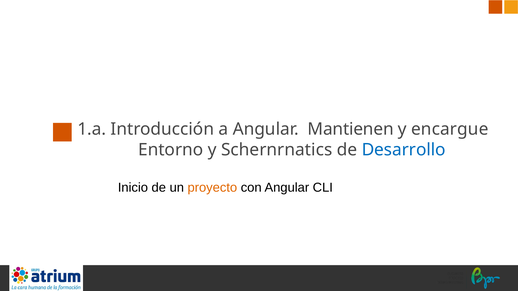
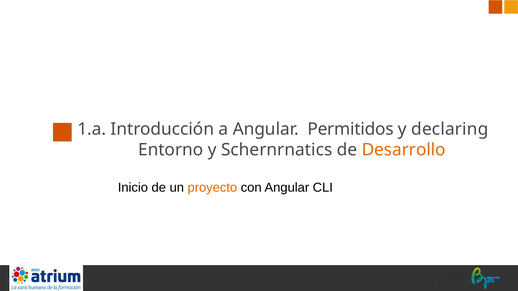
Mantienen: Mantienen -> Permitidos
encargue: encargue -> declaring
Desarrollo colour: blue -> orange
